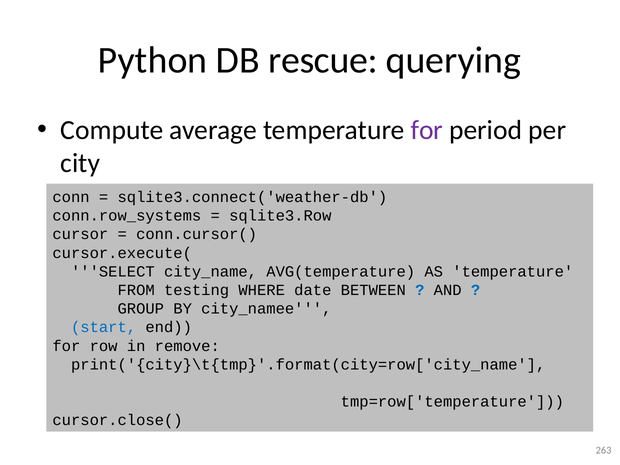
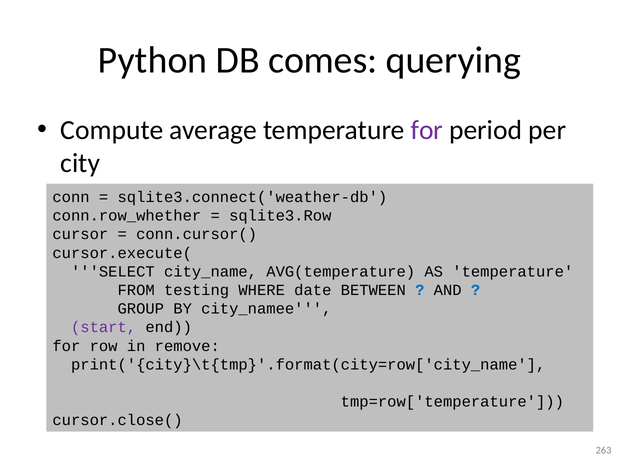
rescue: rescue -> comes
conn.row_systems: conn.row_systems -> conn.row_whether
start colour: blue -> purple
